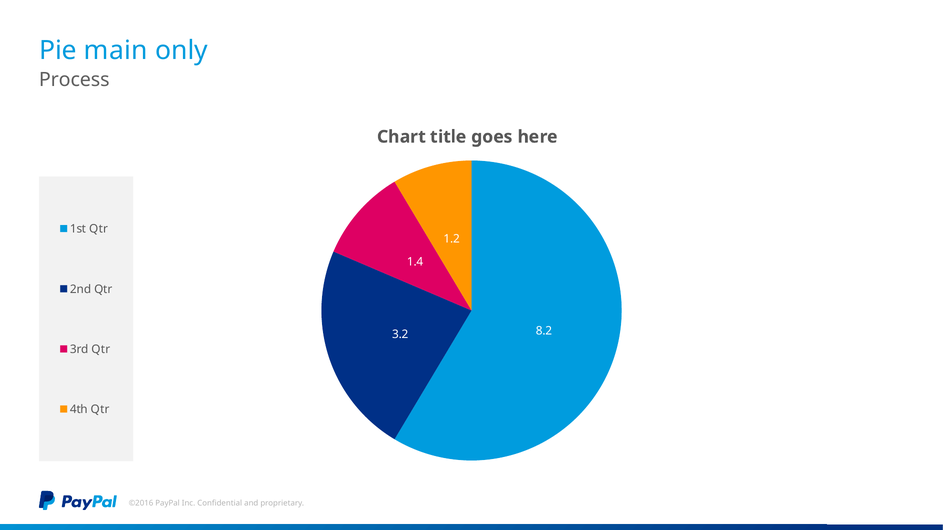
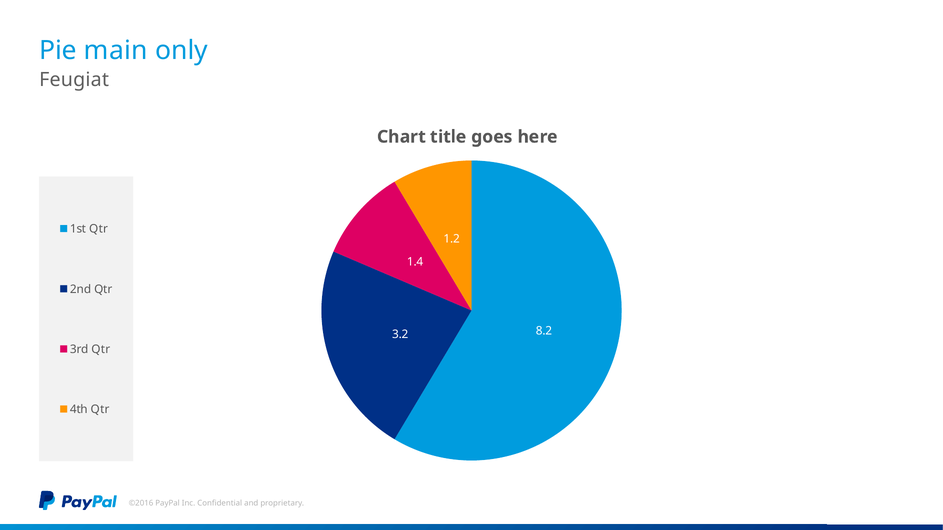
Process: Process -> Feugiat
